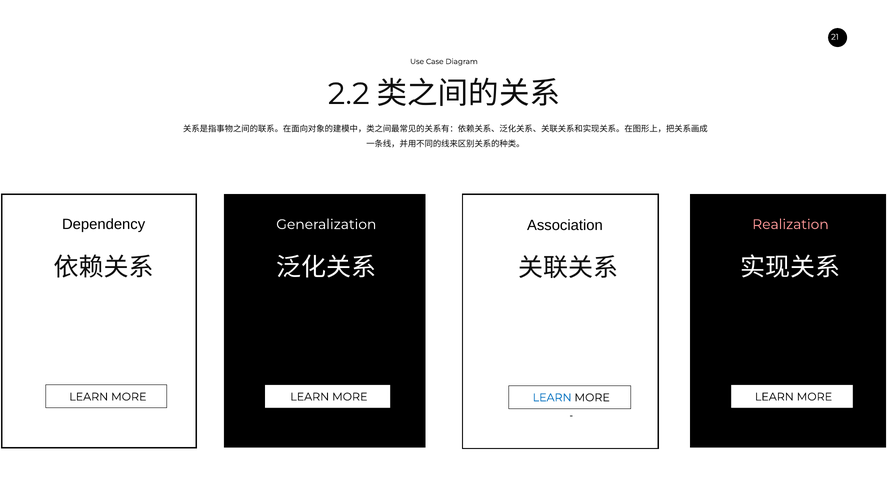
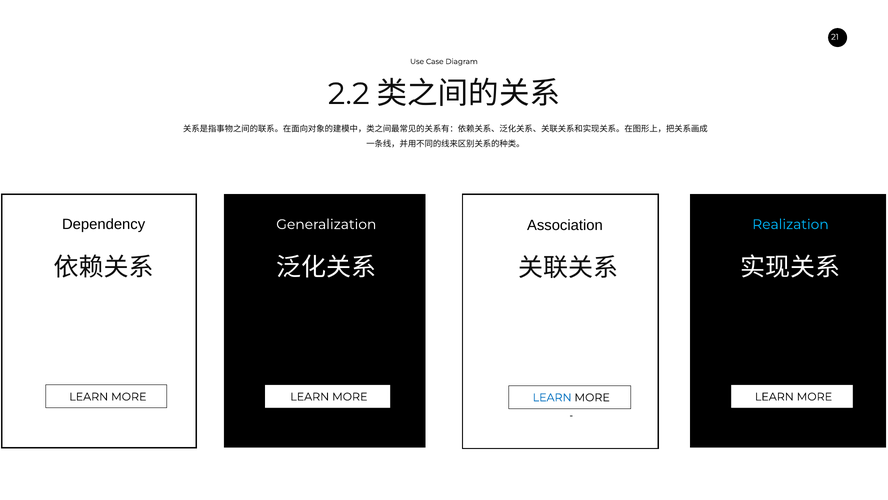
Realization colour: pink -> light blue
